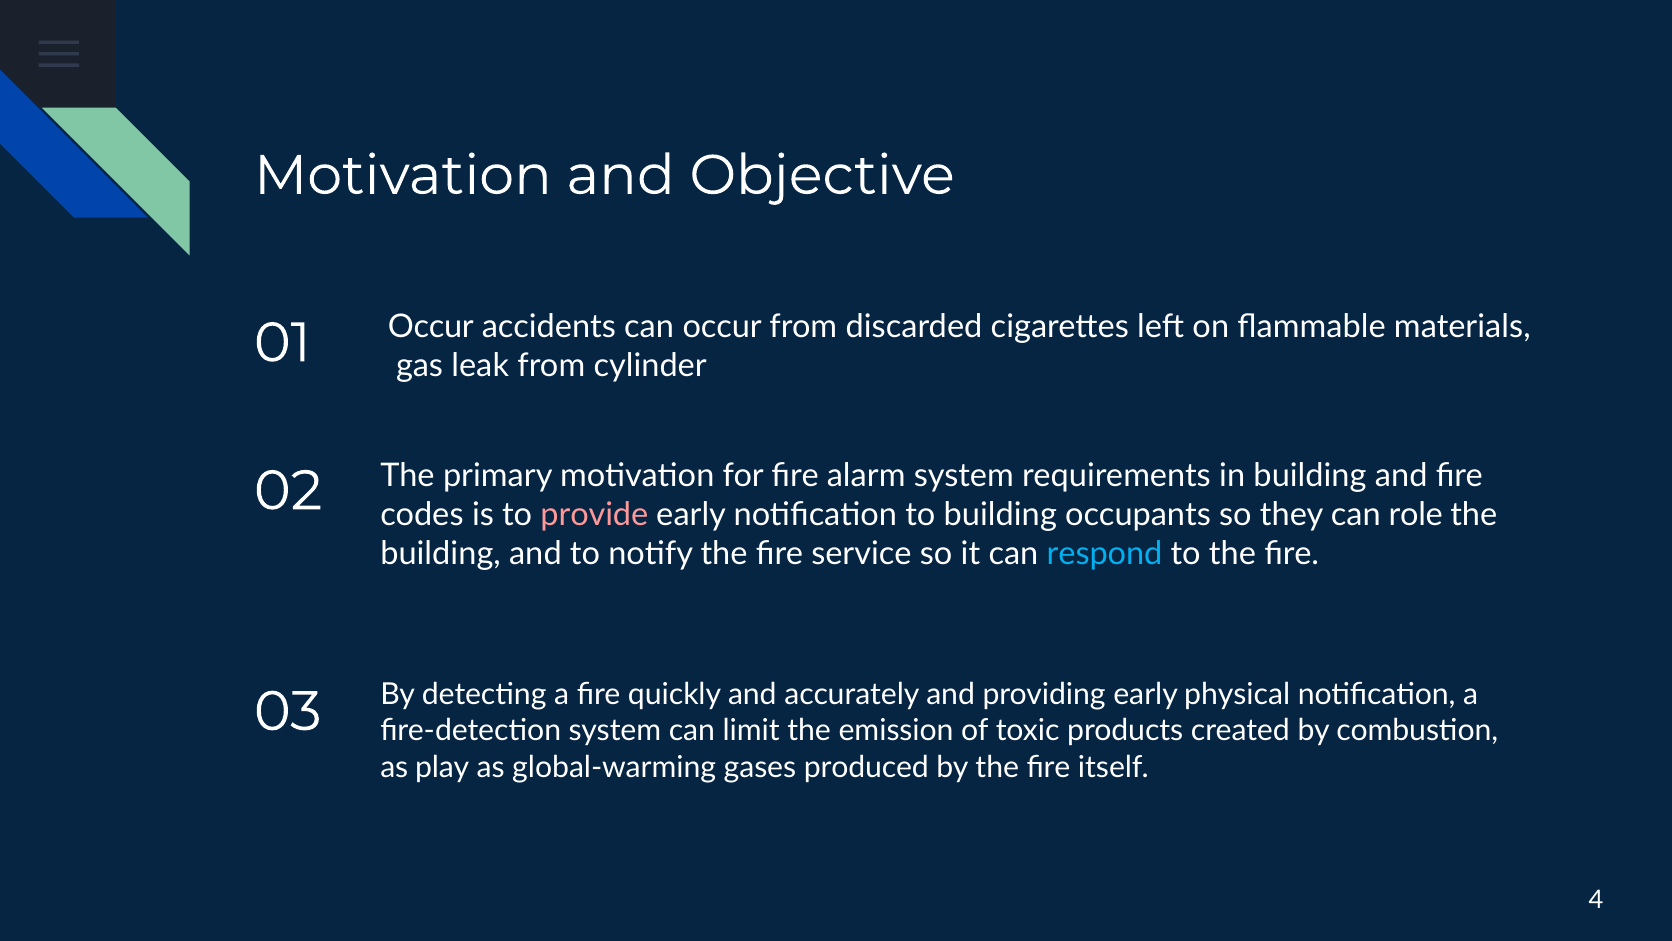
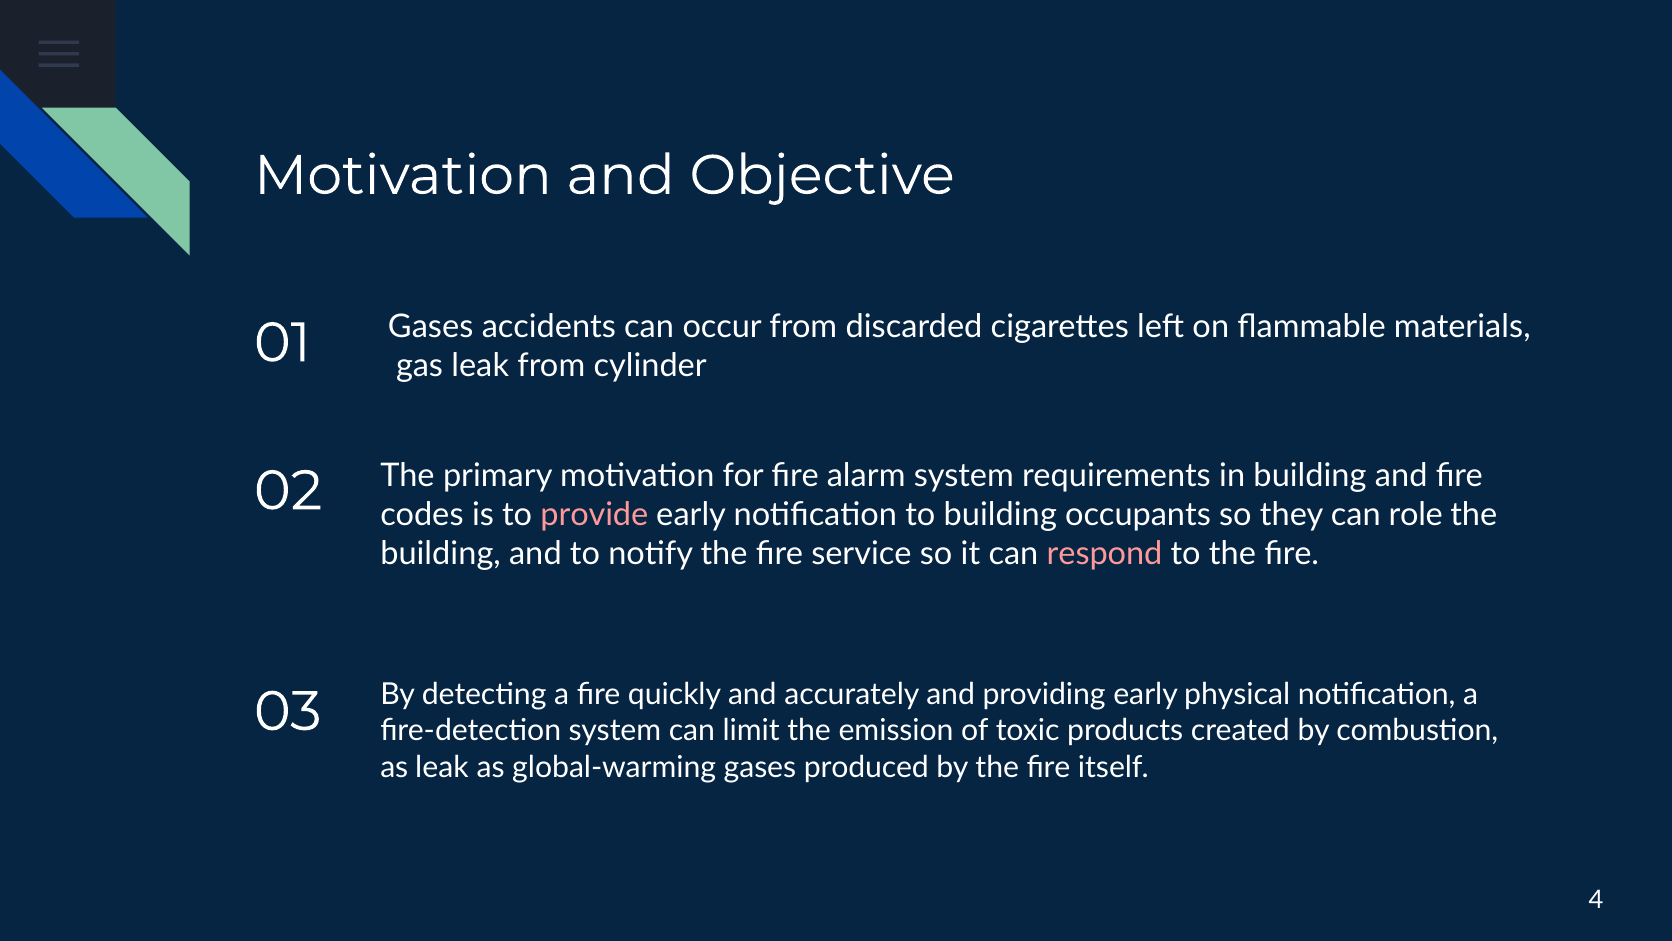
01 Occur: Occur -> Gases
respond colour: light blue -> pink
as play: play -> leak
